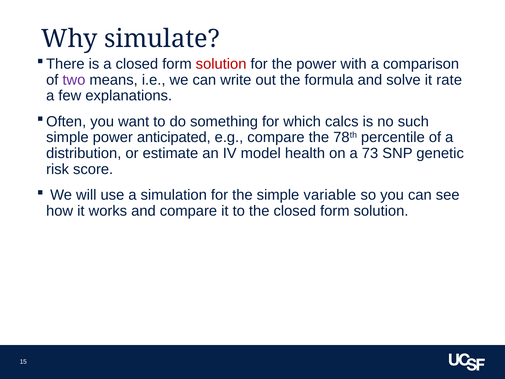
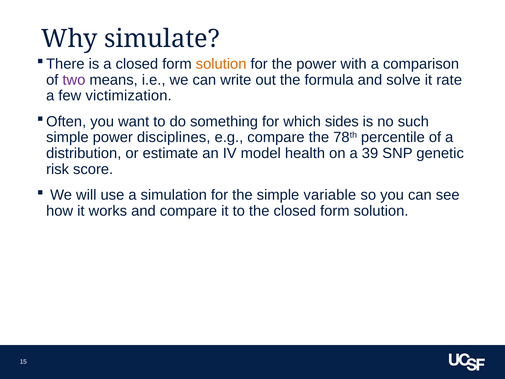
solution at (221, 64) colour: red -> orange
explanations: explanations -> victimization
calcs: calcs -> sides
anticipated: anticipated -> disciplines
73: 73 -> 39
